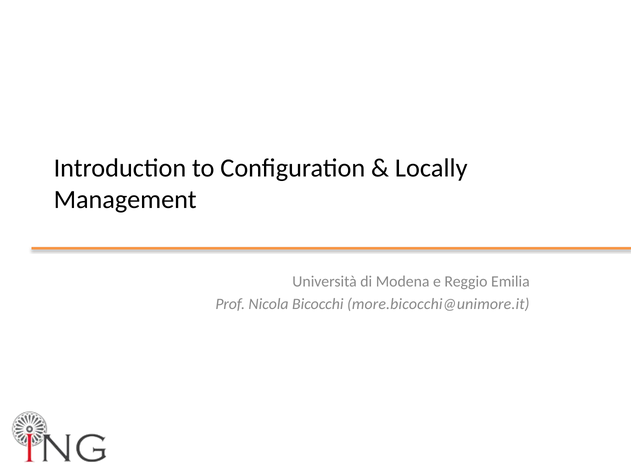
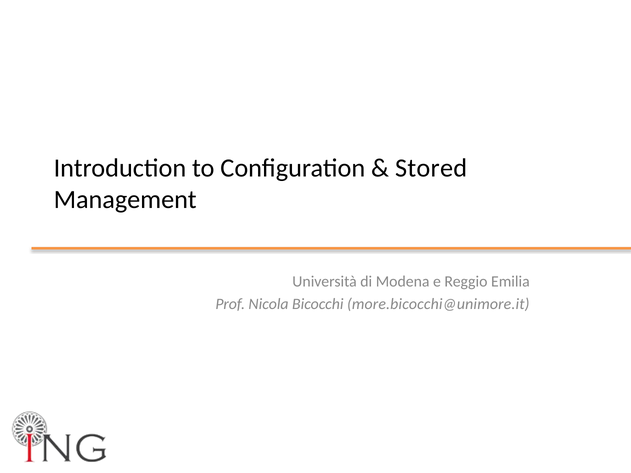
Locally: Locally -> Stored
